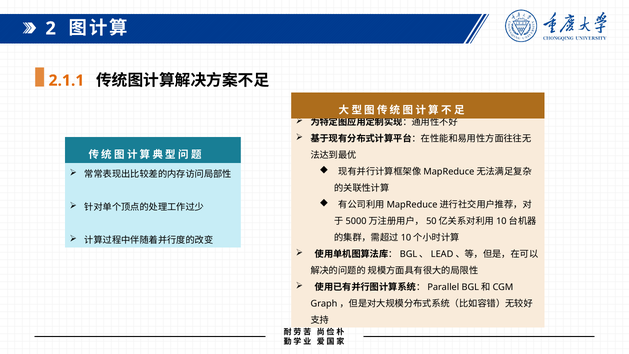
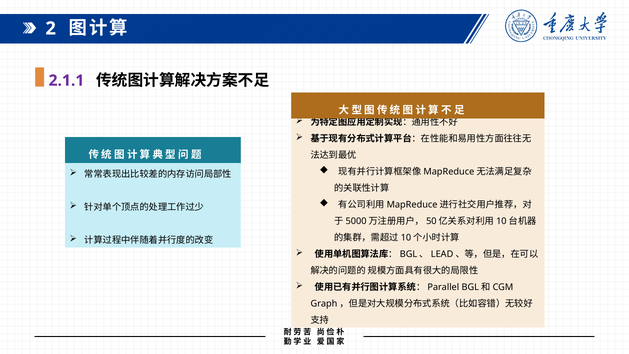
2.1.1 colour: orange -> purple
